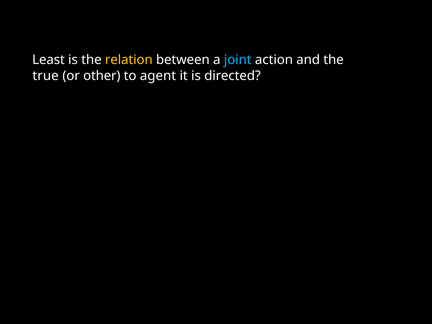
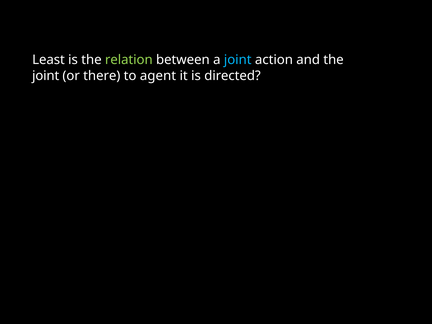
relation colour: yellow -> light green
true at (46, 76): true -> joint
other: other -> there
